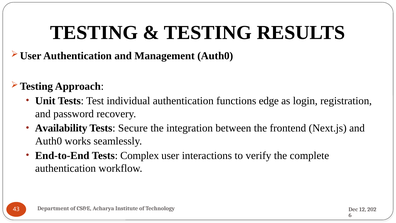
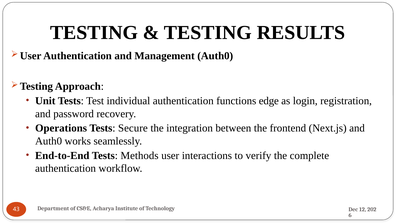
Availability: Availability -> Operations
Complex: Complex -> Methods
